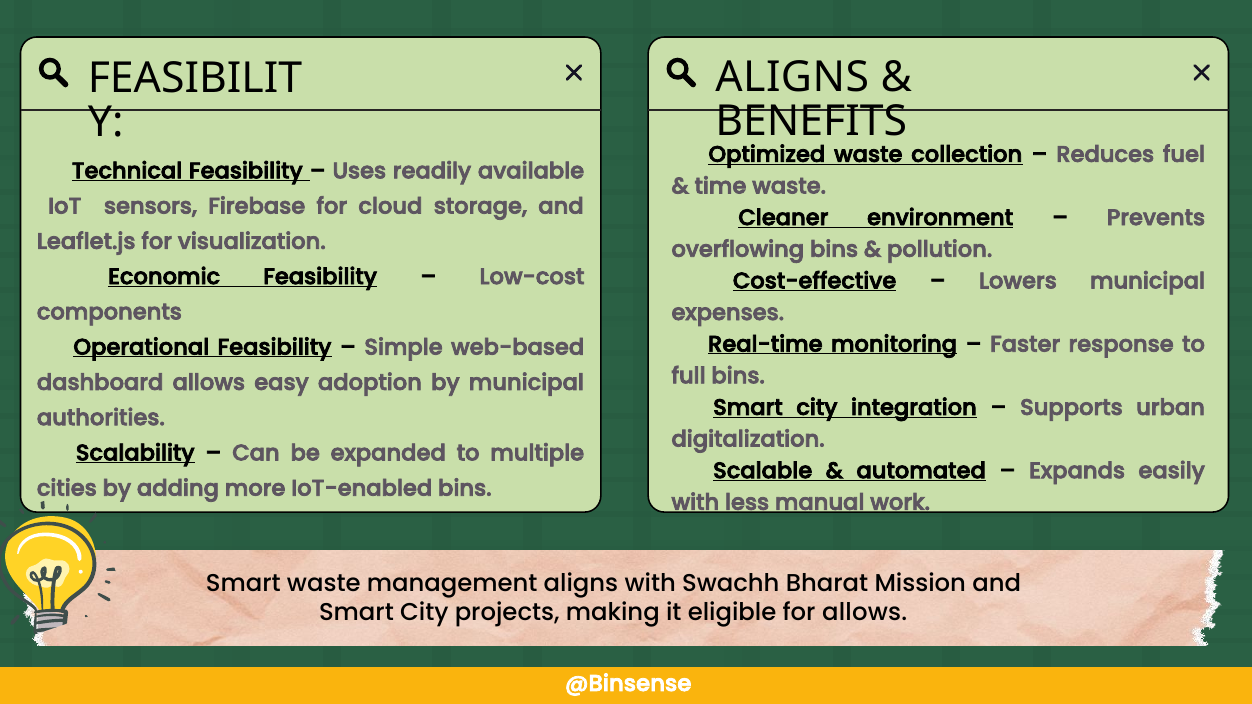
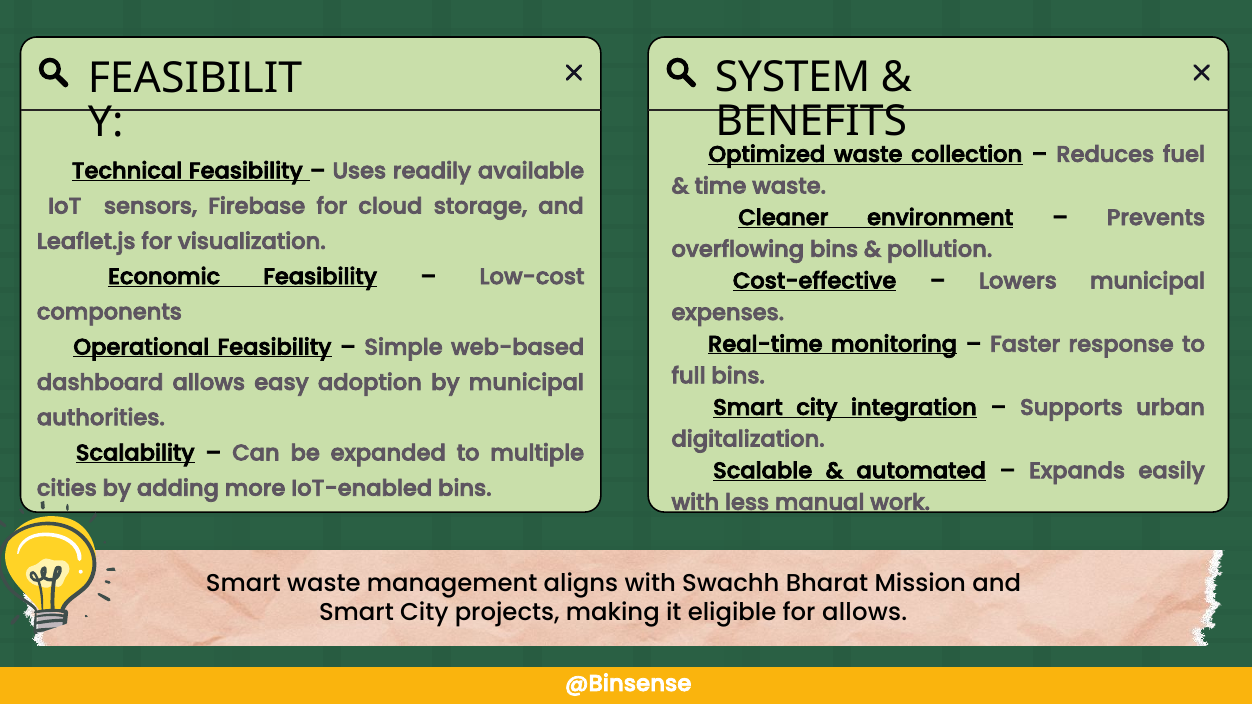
ALIGNS at (792, 77): ALIGNS -> SYSTEM
